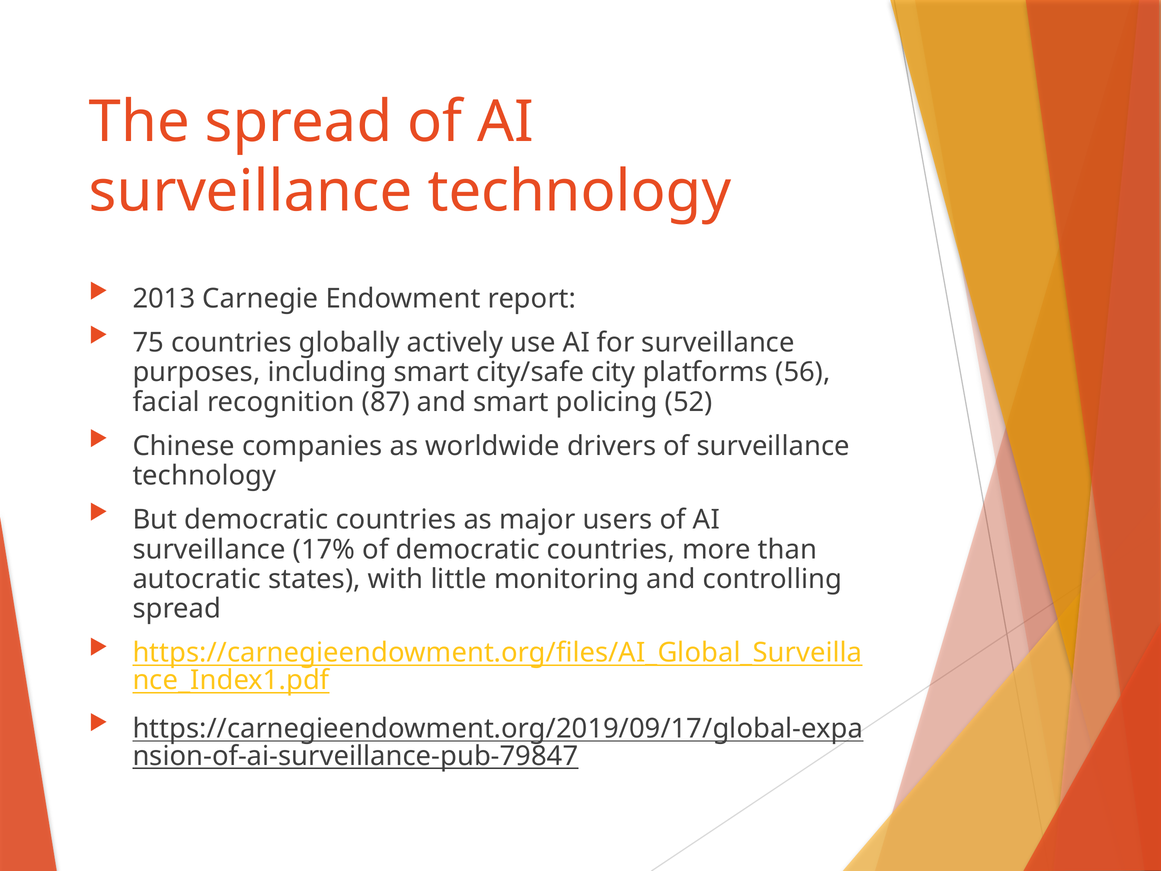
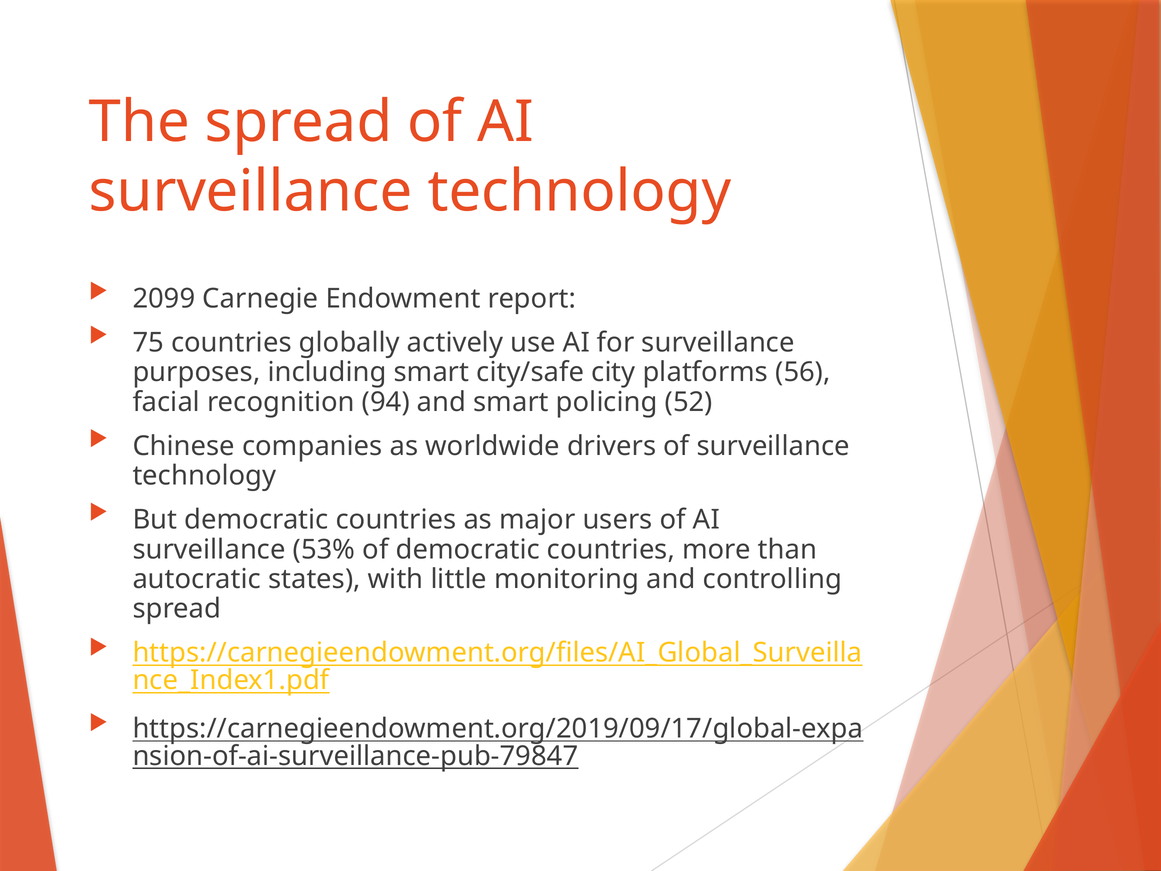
2013: 2013 -> 2099
87: 87 -> 94
17%: 17% -> 53%
